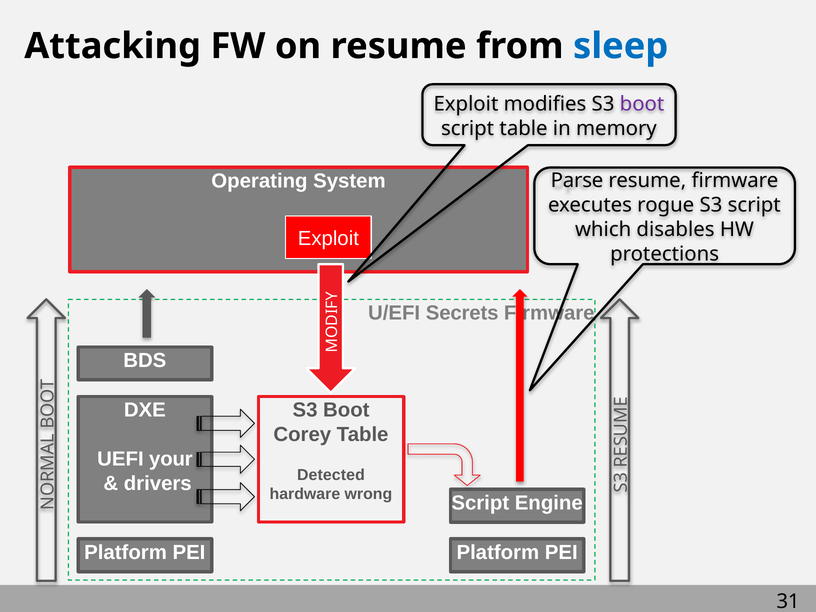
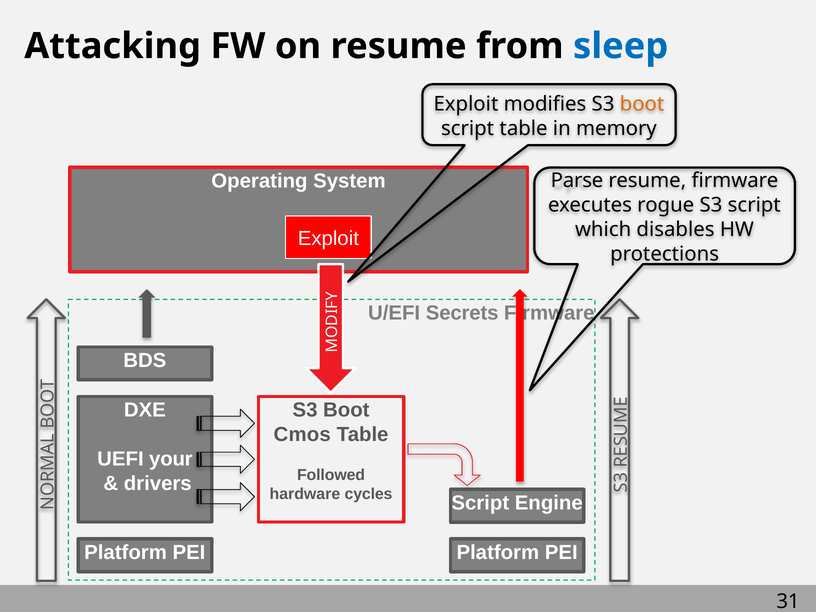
boot at (642, 104) colour: purple -> orange
Corey: Corey -> Cmos
Detected: Detected -> Followed
wrong: wrong -> cycles
